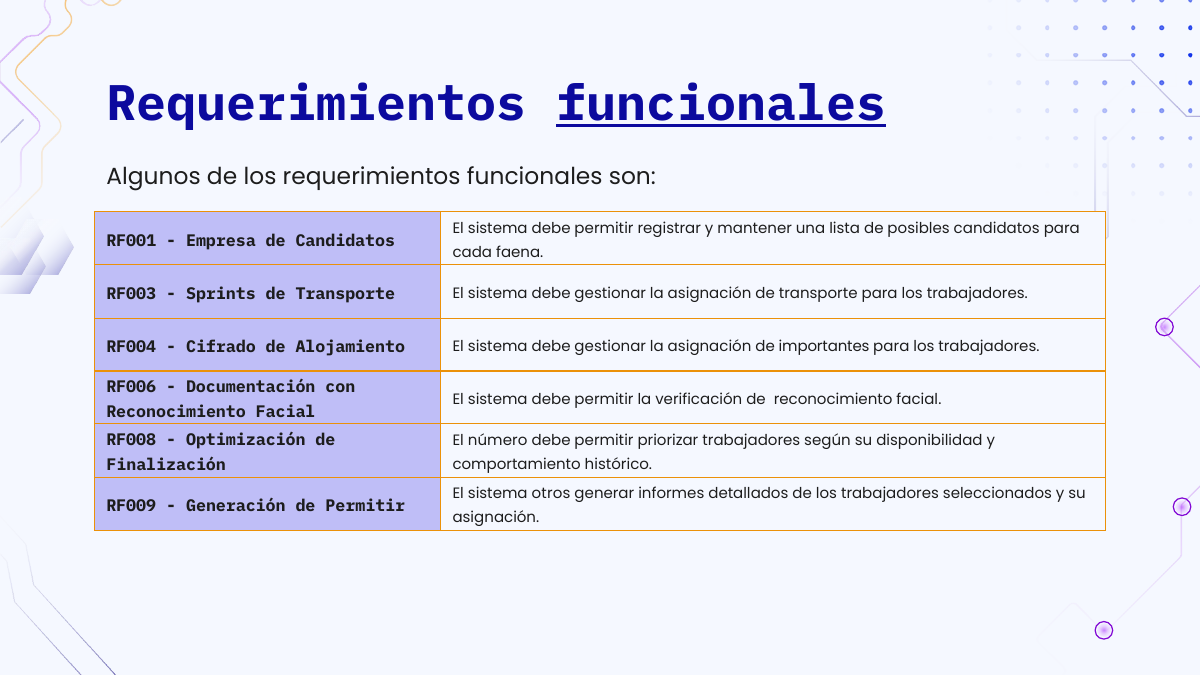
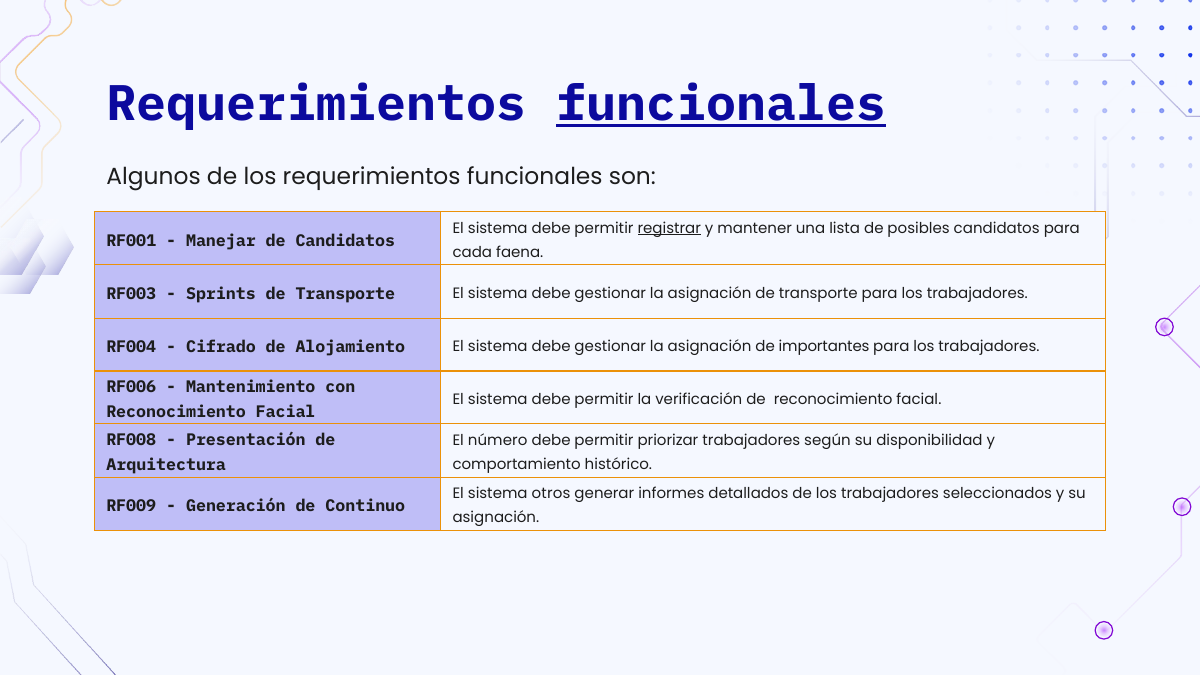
Empresa: Empresa -> Manejar
registrar underline: none -> present
Documentación: Documentación -> Mantenimiento
Optimización: Optimización -> Presentación
Finalización: Finalización -> Arquitectura
de Permitir: Permitir -> Continuo
